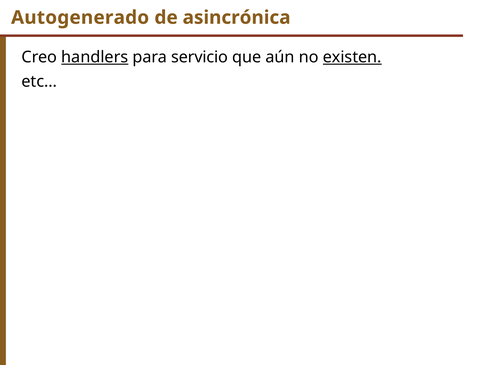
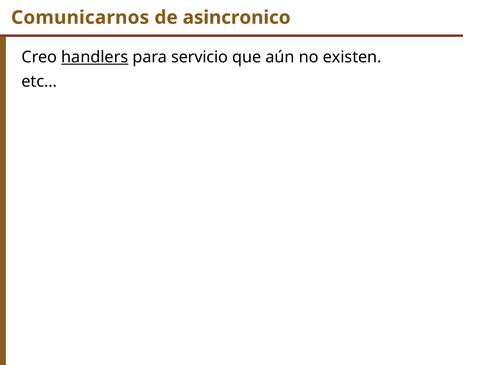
Autogenerado: Autogenerado -> Comunicarnos
asincrónica: asincrónica -> asincronico
existen underline: present -> none
